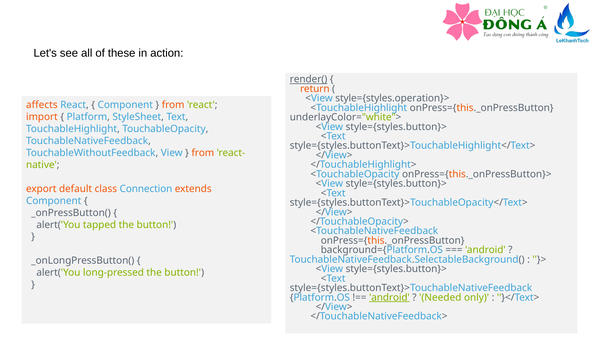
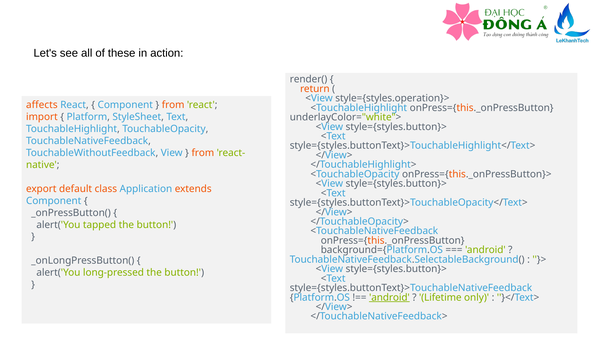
render( underline: present -> none
Connection: Connection -> Application
Needed: Needed -> Lifetime
